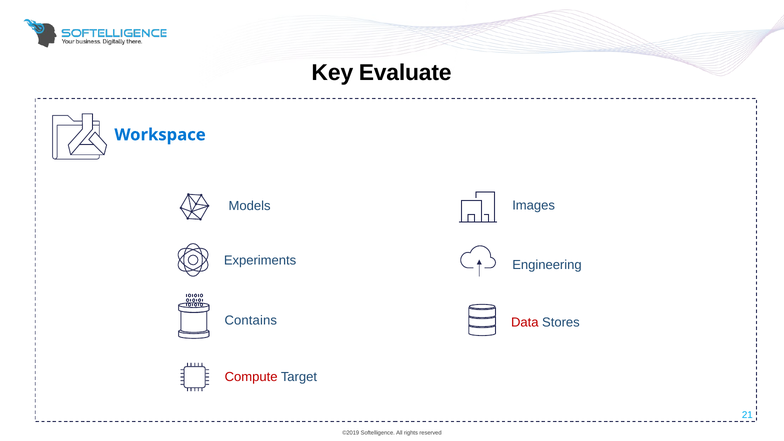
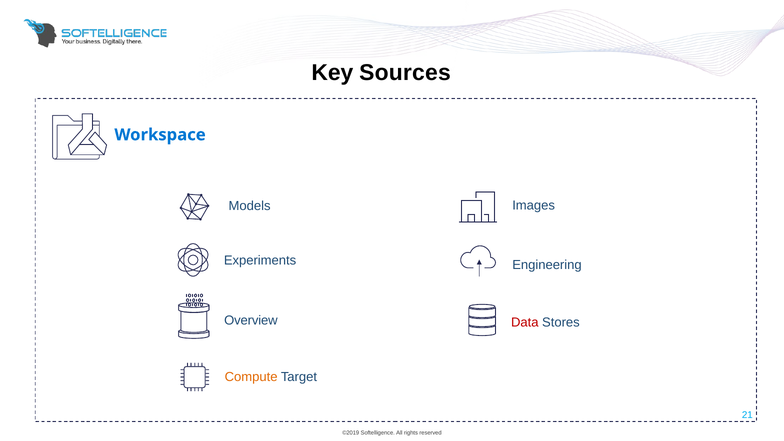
Evaluate: Evaluate -> Sources
Contains: Contains -> Overview
Compute colour: red -> orange
